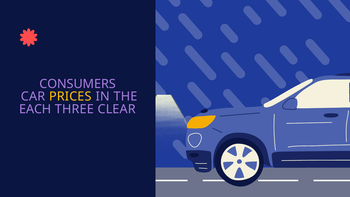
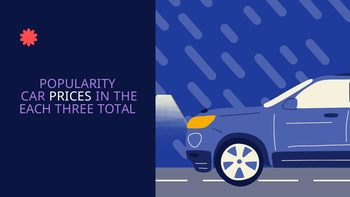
CONSUMERS: CONSUMERS -> POPULARITY
PRICES colour: yellow -> white
CLEAR: CLEAR -> TOTAL
